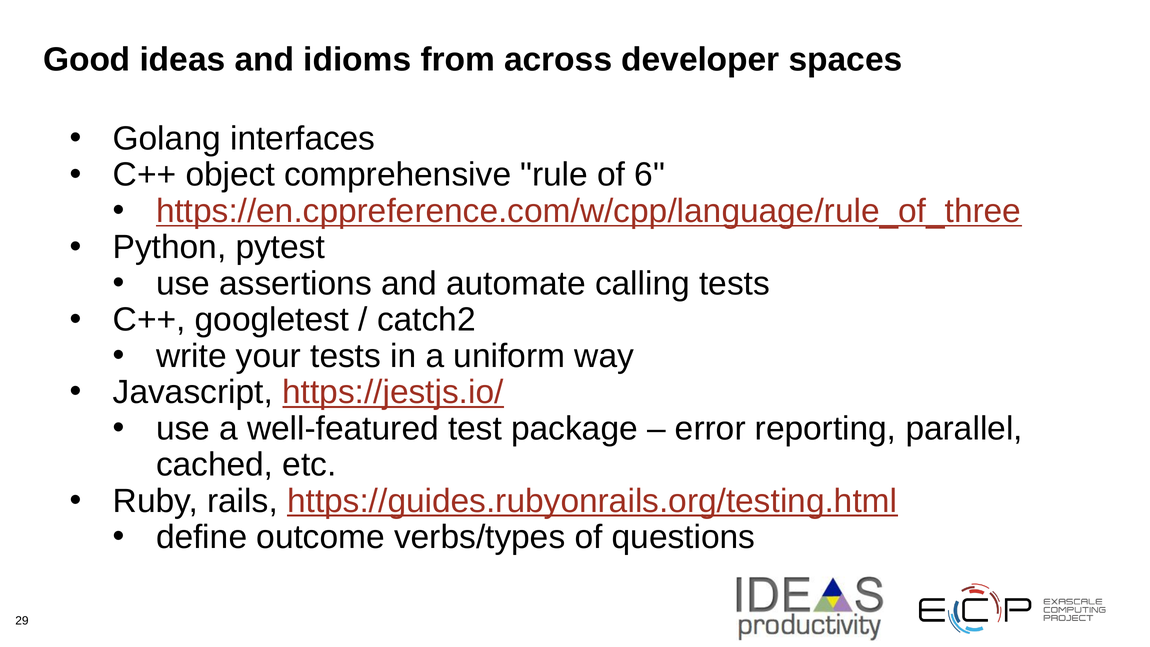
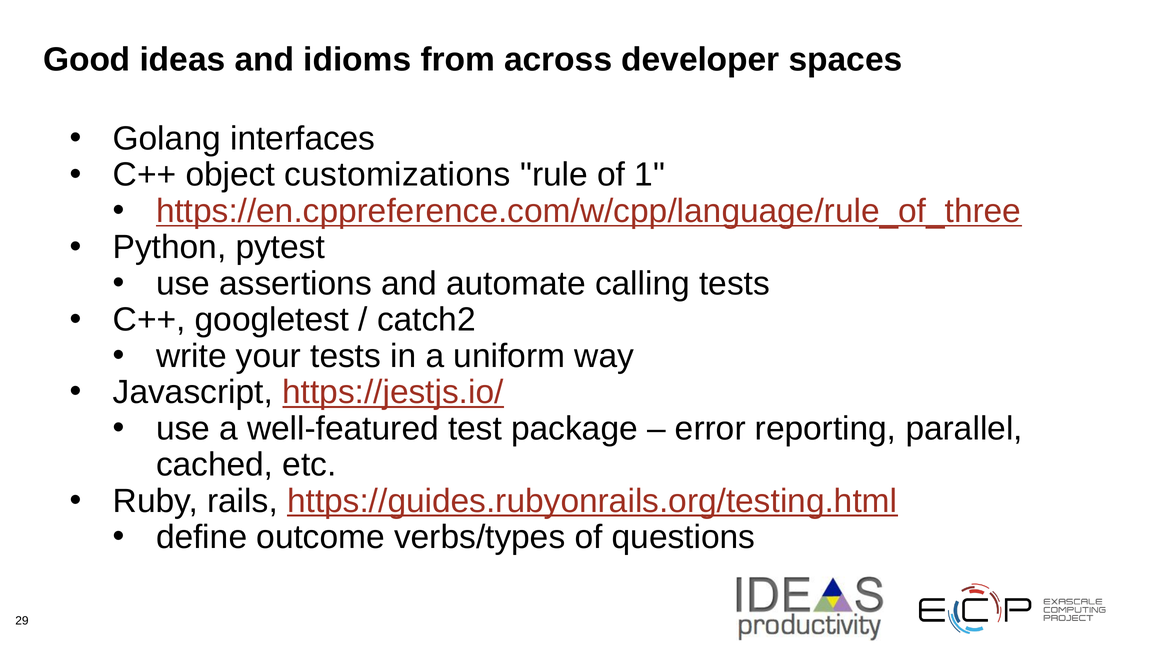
comprehensive: comprehensive -> customizations
6: 6 -> 1
